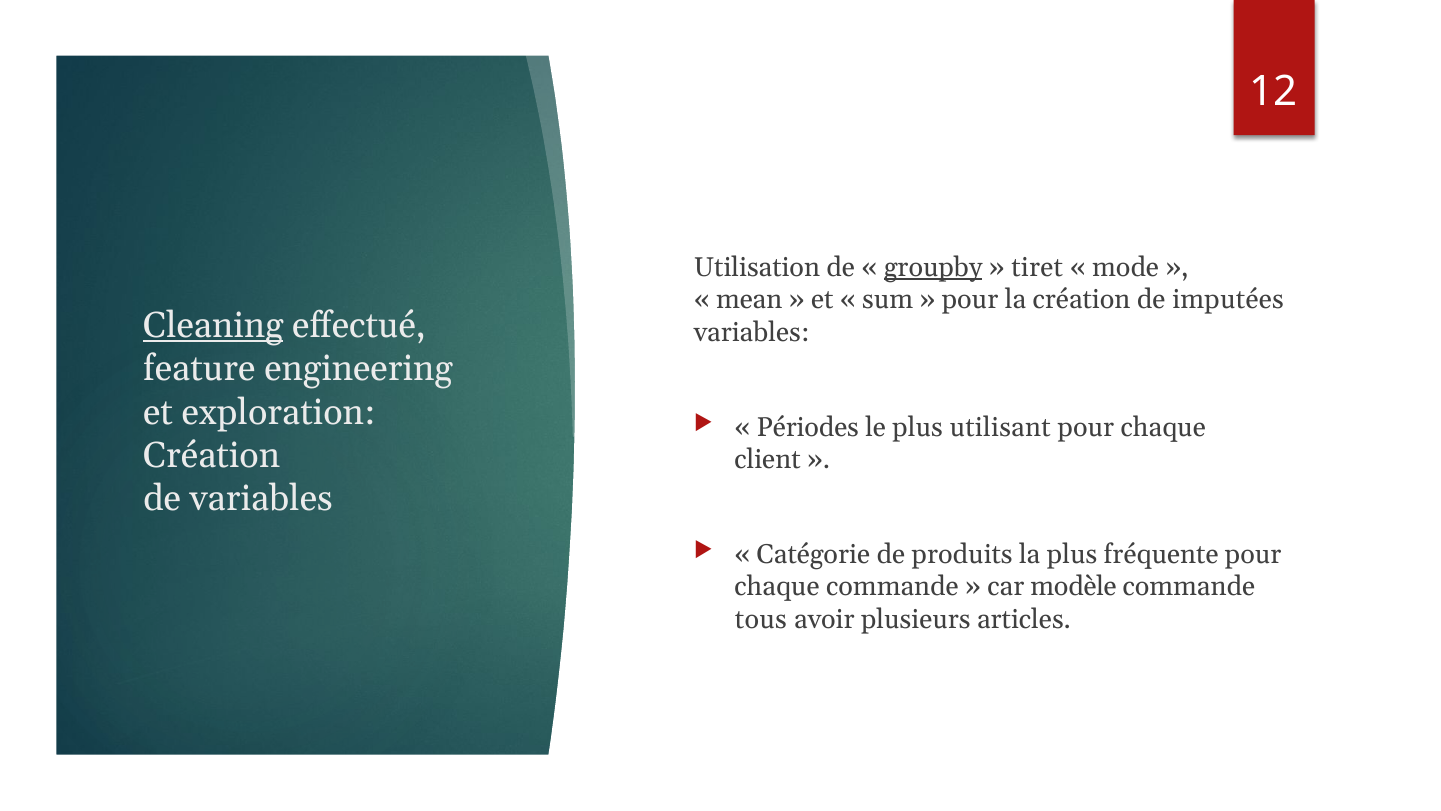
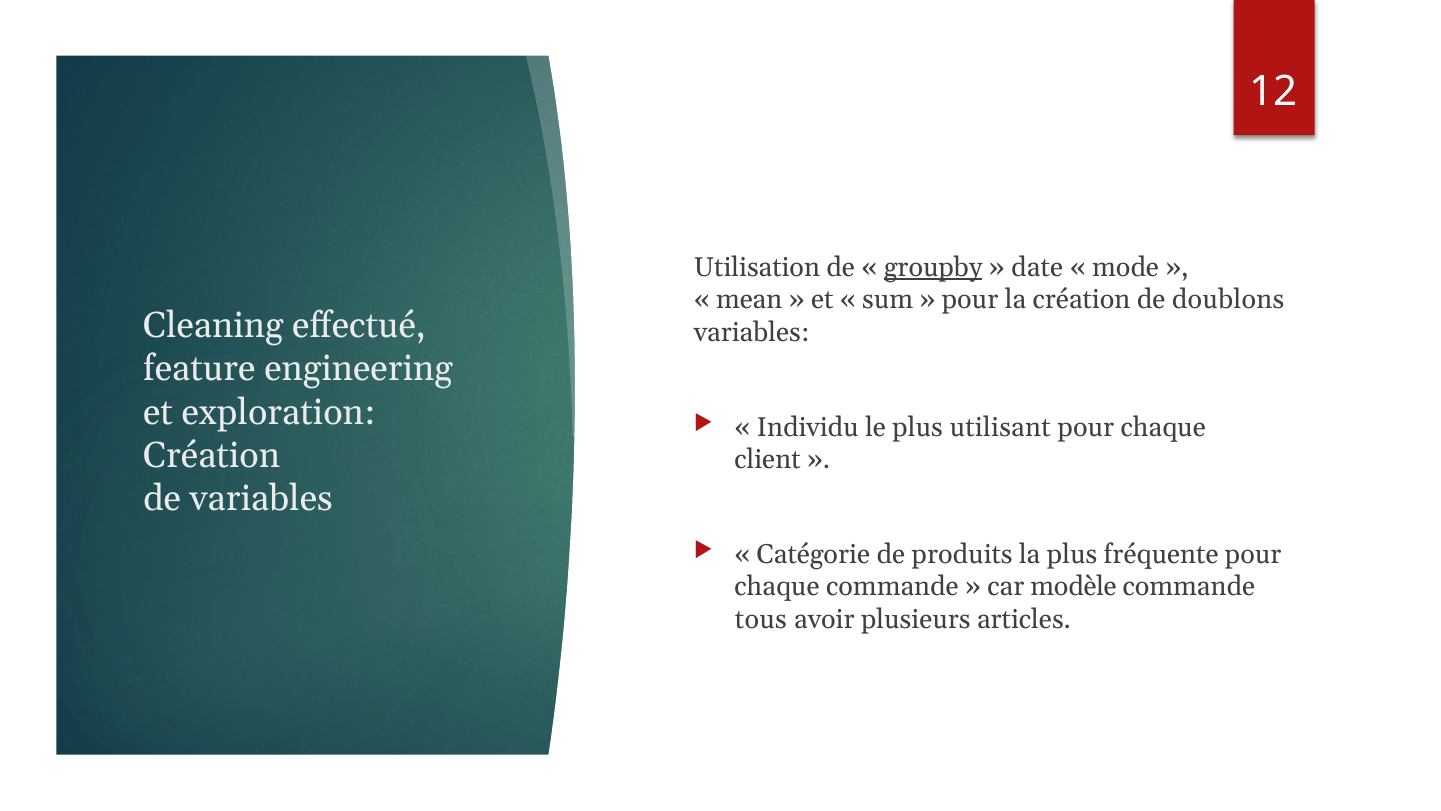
tiret: tiret -> date
imputées: imputées -> doublons
Cleaning underline: present -> none
Périodes: Périodes -> Individu
